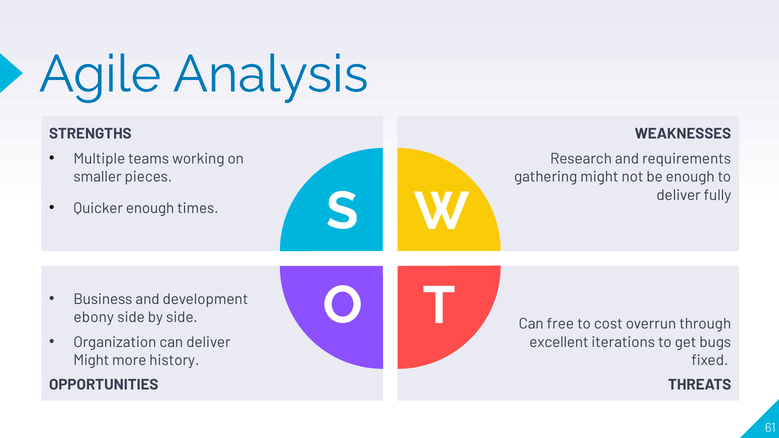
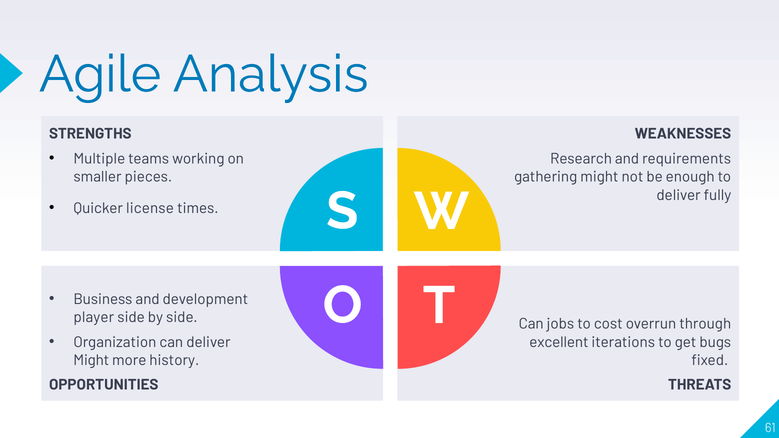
Quicker enough: enough -> license
ebony: ebony -> player
free: free -> jobs
